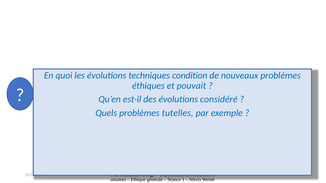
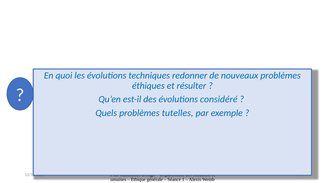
condition: condition -> redonner
pouvait: pouvait -> résulter
